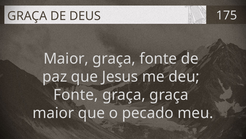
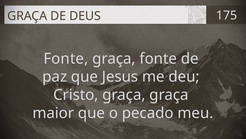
Maior at (66, 58): Maior -> Fonte
Fonte at (76, 94): Fonte -> Cristo
